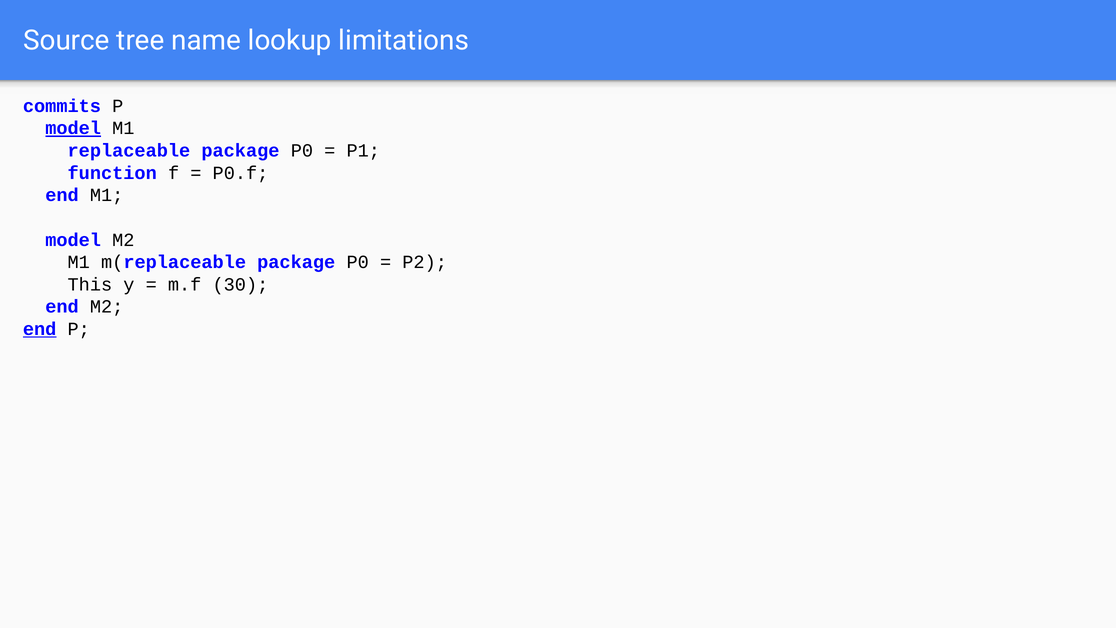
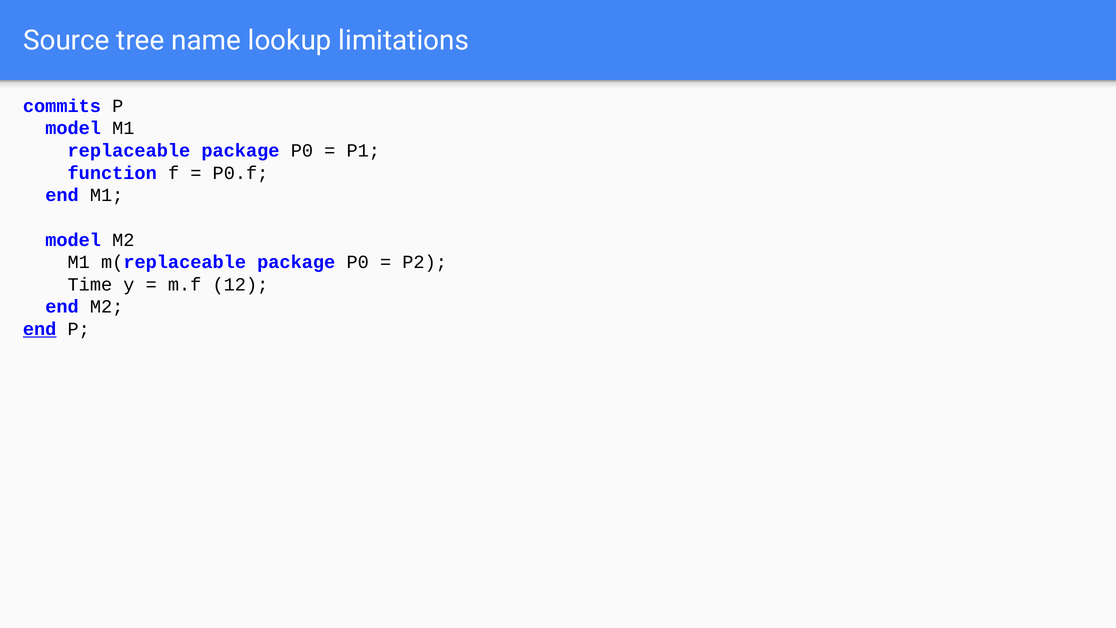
model at (73, 128) underline: present -> none
This: This -> Time
30: 30 -> 12
